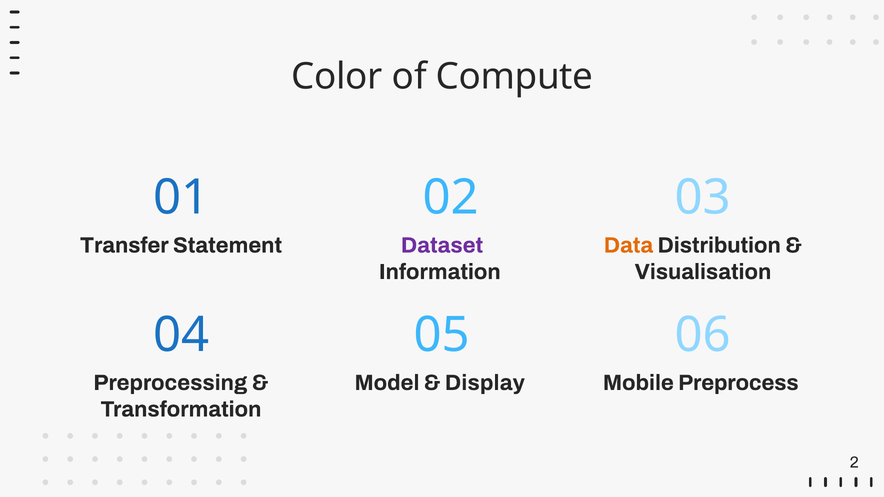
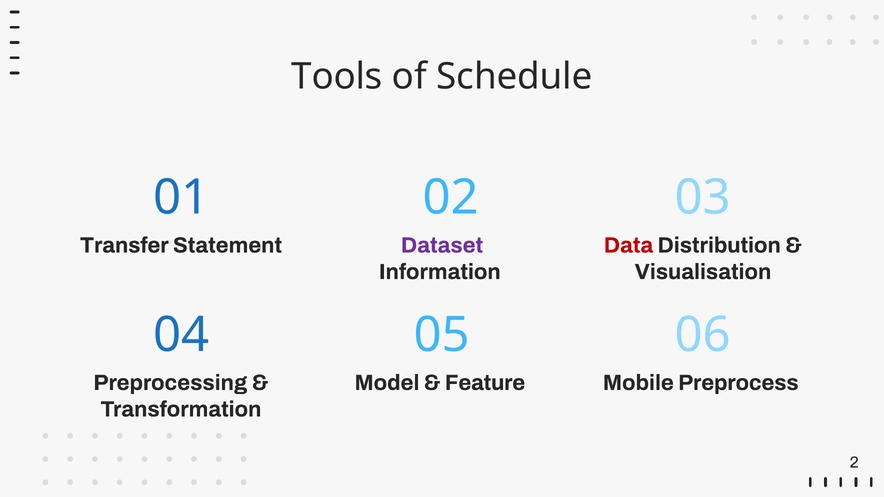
Color: Color -> Tools
Compute: Compute -> Schedule
Data colour: orange -> red
Display: Display -> Feature
